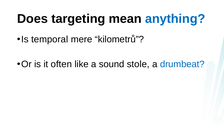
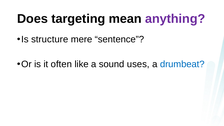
anything colour: blue -> purple
temporal: temporal -> structure
kilometrů: kilometrů -> sentence
stole: stole -> uses
